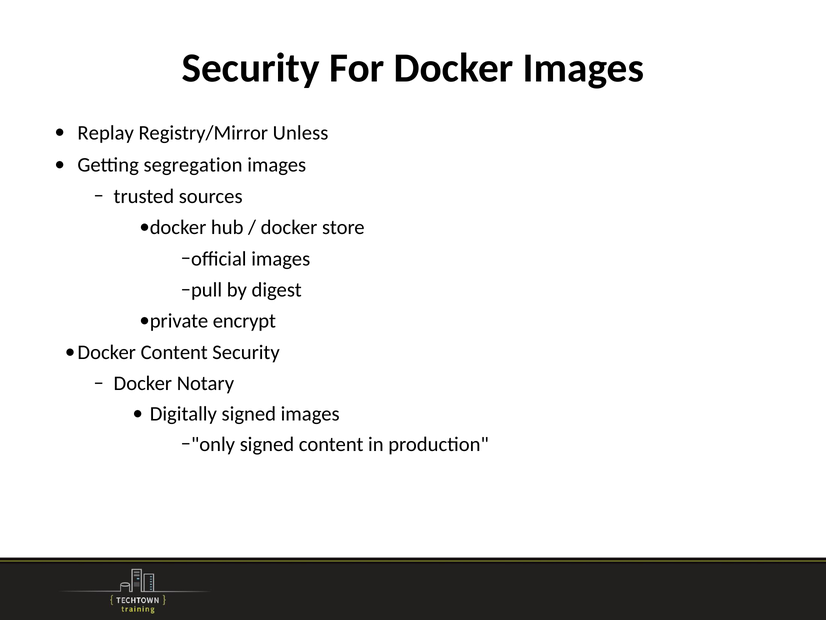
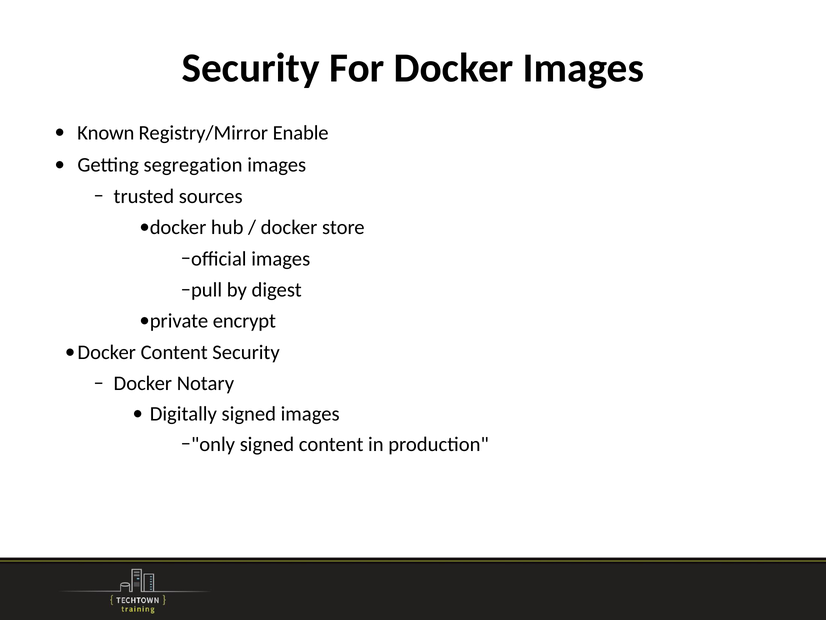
Replay: Replay -> Known
Unless: Unless -> Enable
